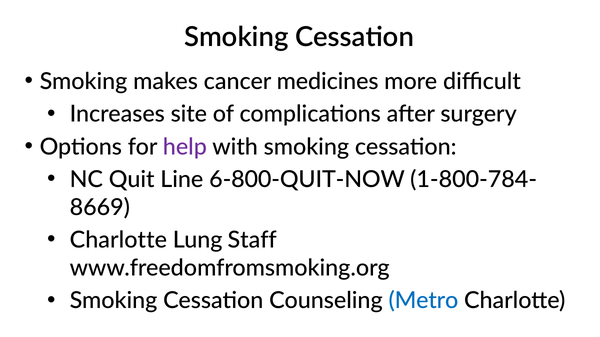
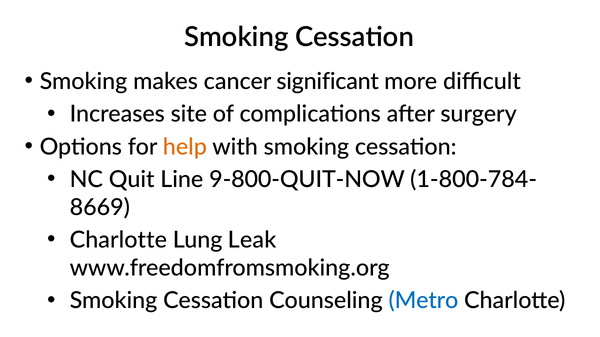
medicines: medicines -> significant
help colour: purple -> orange
6-800-QUIT-NOW: 6-800-QUIT-NOW -> 9-800-QUIT-NOW
Staff: Staff -> Leak
